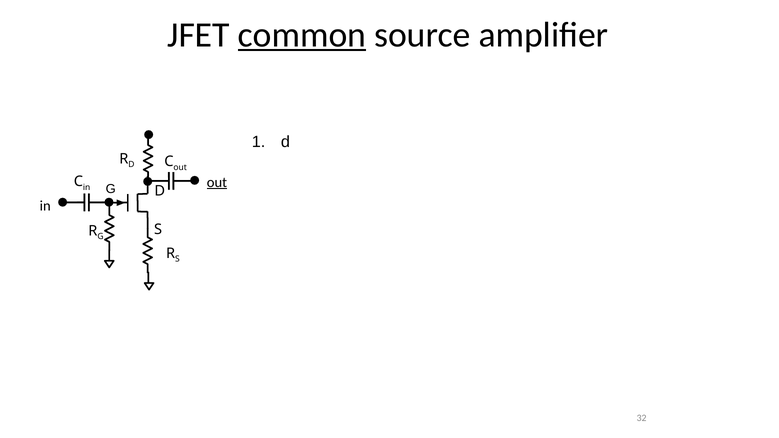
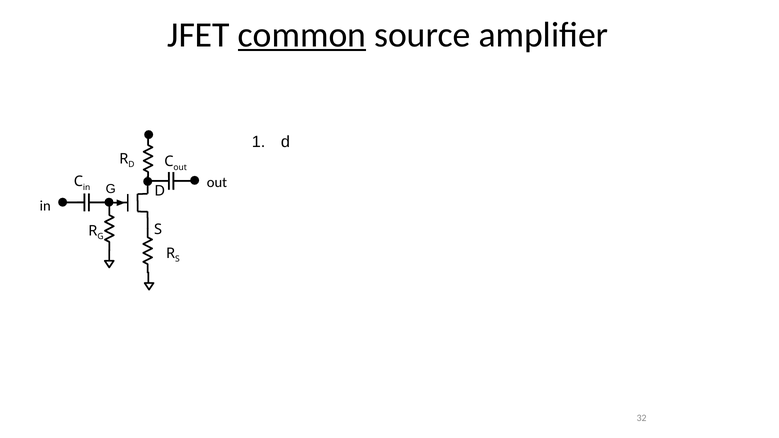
out at (217, 182) underline: present -> none
